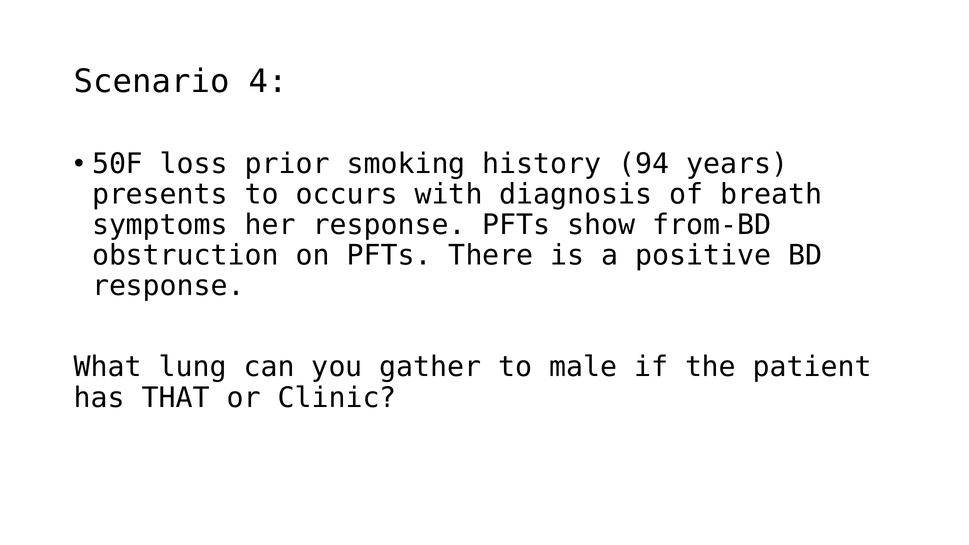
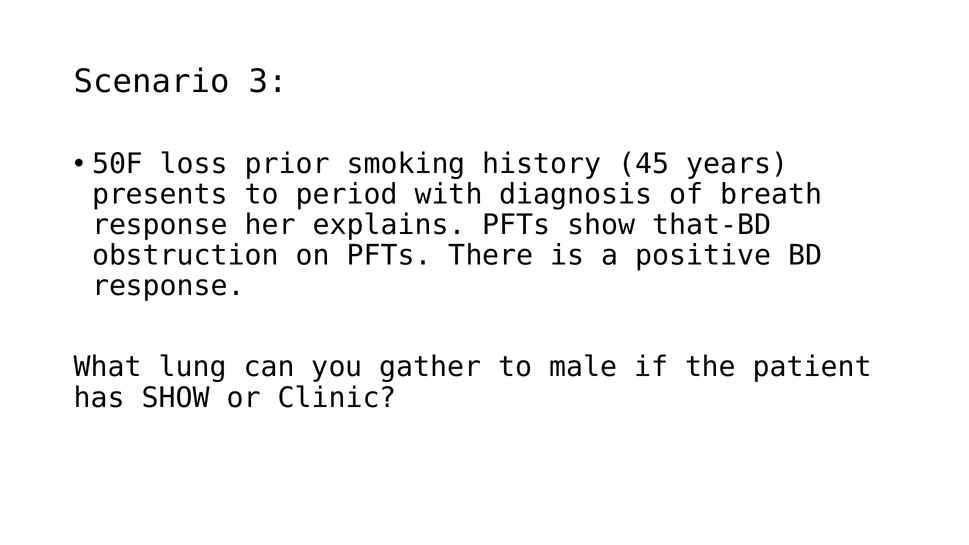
4: 4 -> 3
94: 94 -> 45
occurs: occurs -> period
symptoms at (160, 225): symptoms -> response
her response: response -> explains
from-BD: from-BD -> that-BD
has THAT: THAT -> SHOW
